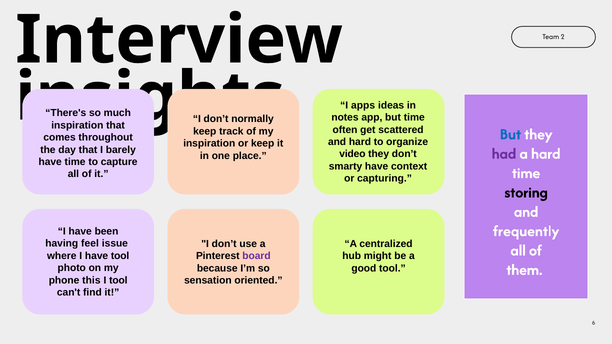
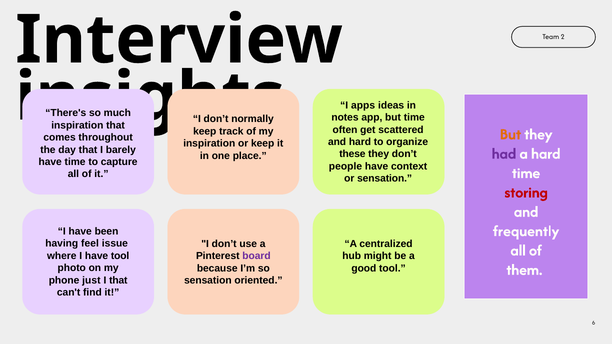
But at (510, 134) colour: blue -> orange
video: video -> these
smarty: smarty -> people
or capturing: capturing -> sensation
storing colour: black -> red
this: this -> just
I tool: tool -> that
